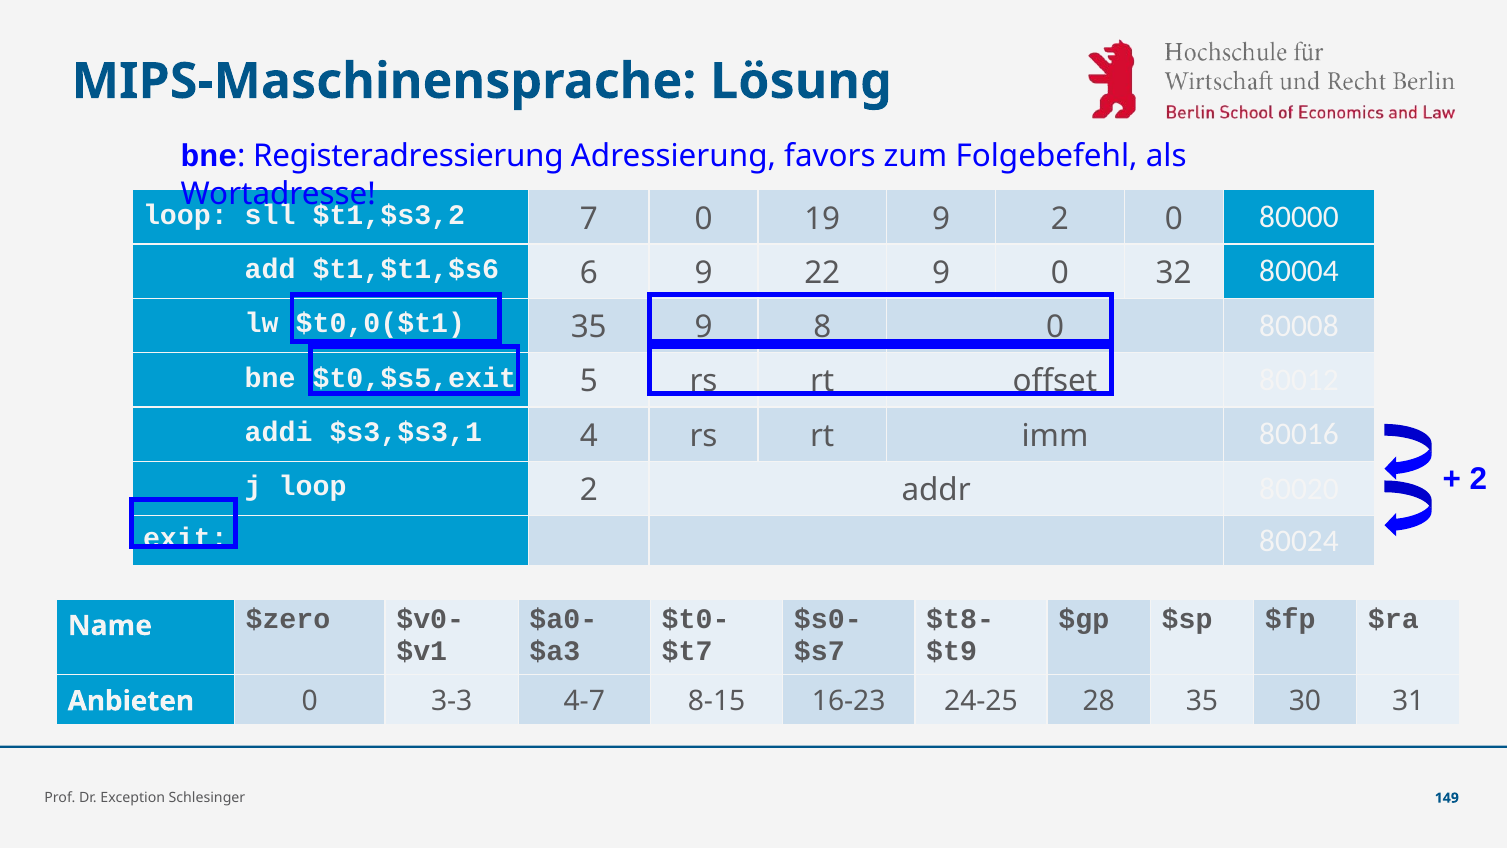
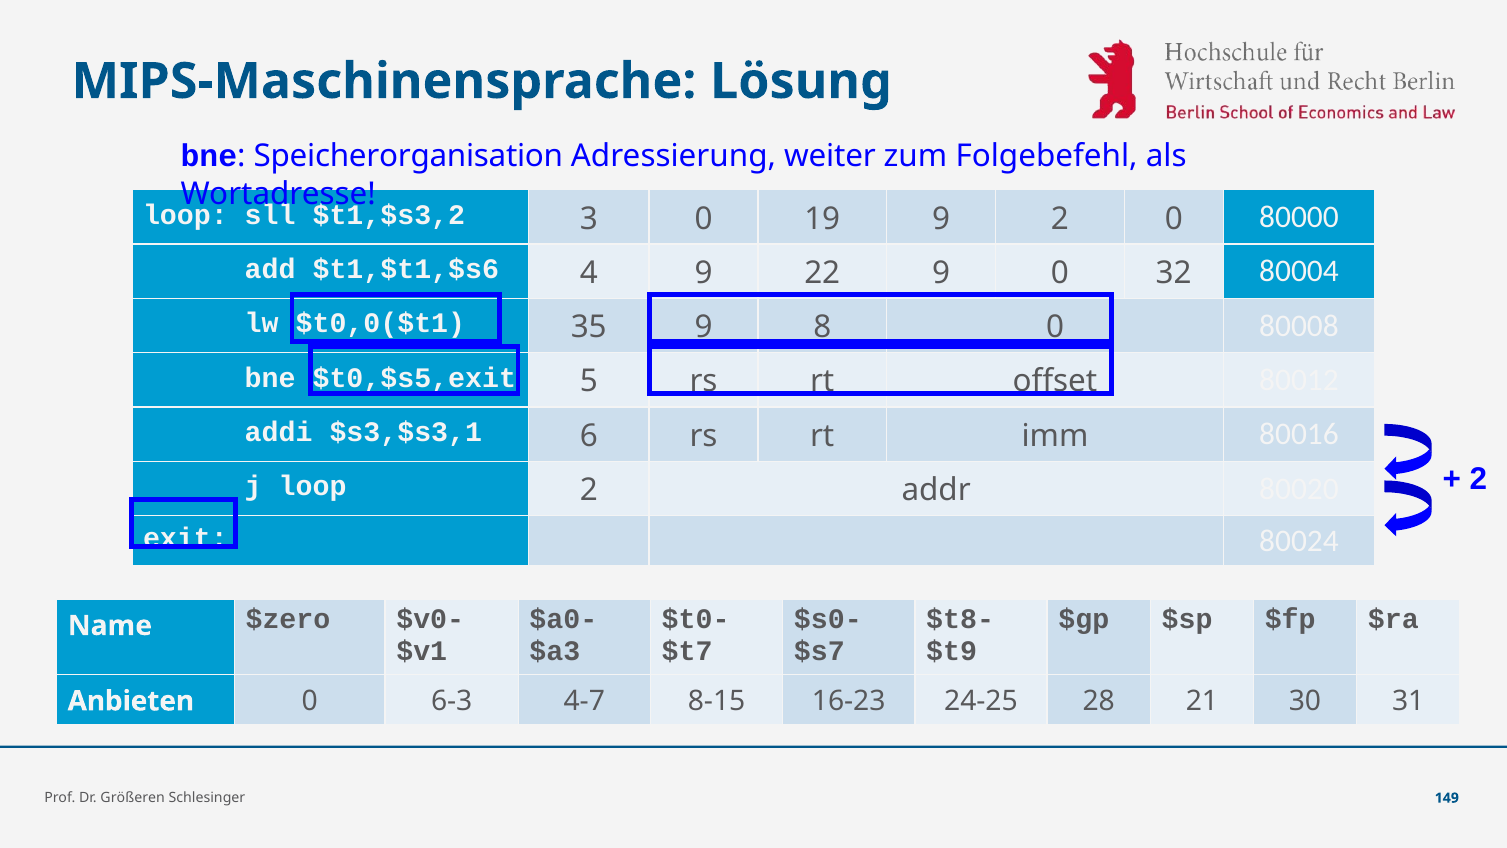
Registeradressierung: Registeradressierung -> Speicherorganisation
favors: favors -> weiter
7: 7 -> 3
6: 6 -> 4
4: 4 -> 6
3-3: 3-3 -> 6-3
28 35: 35 -> 21
Exception: Exception -> Größeren
